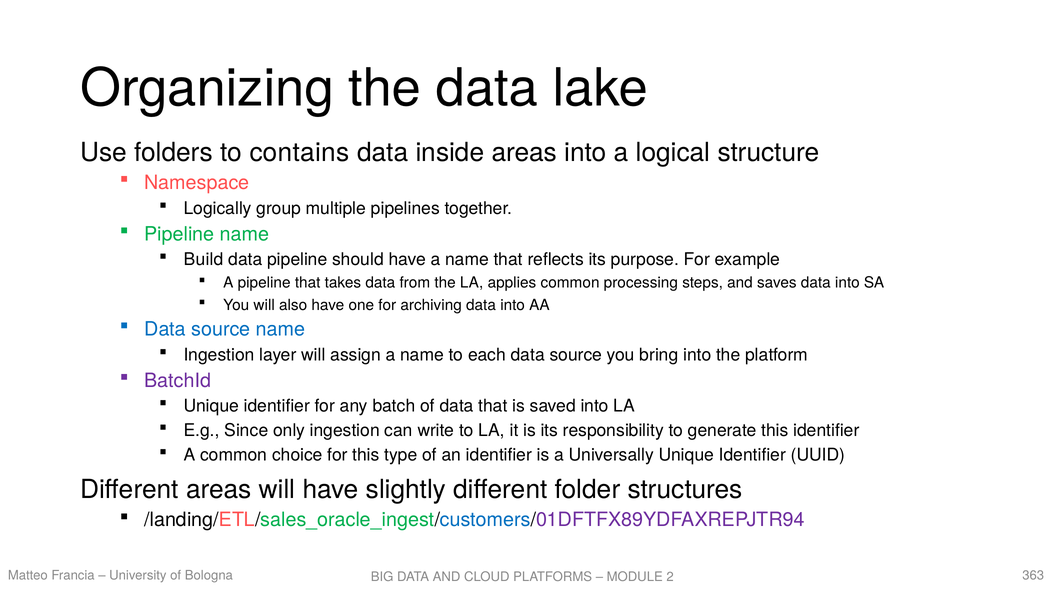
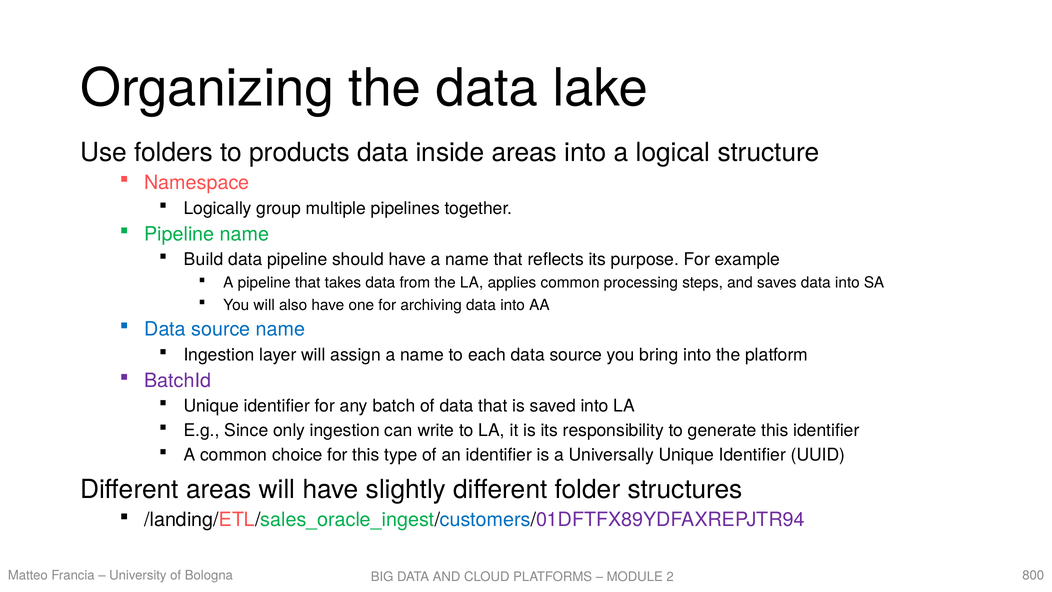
contains: contains -> products
363: 363 -> 800
